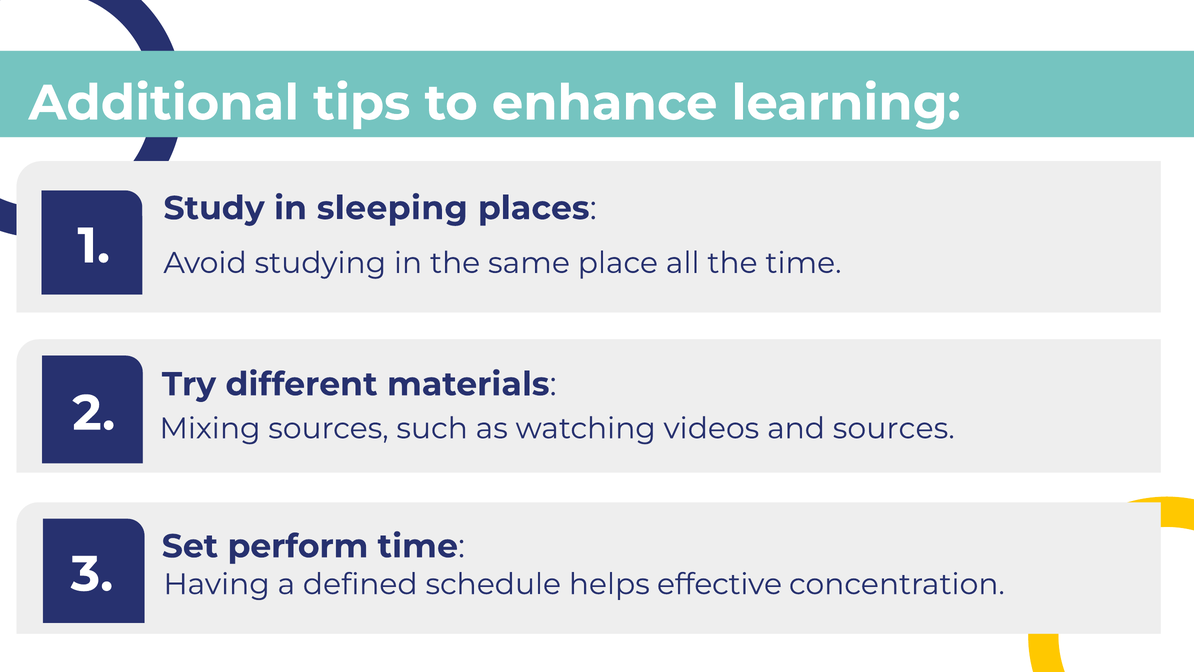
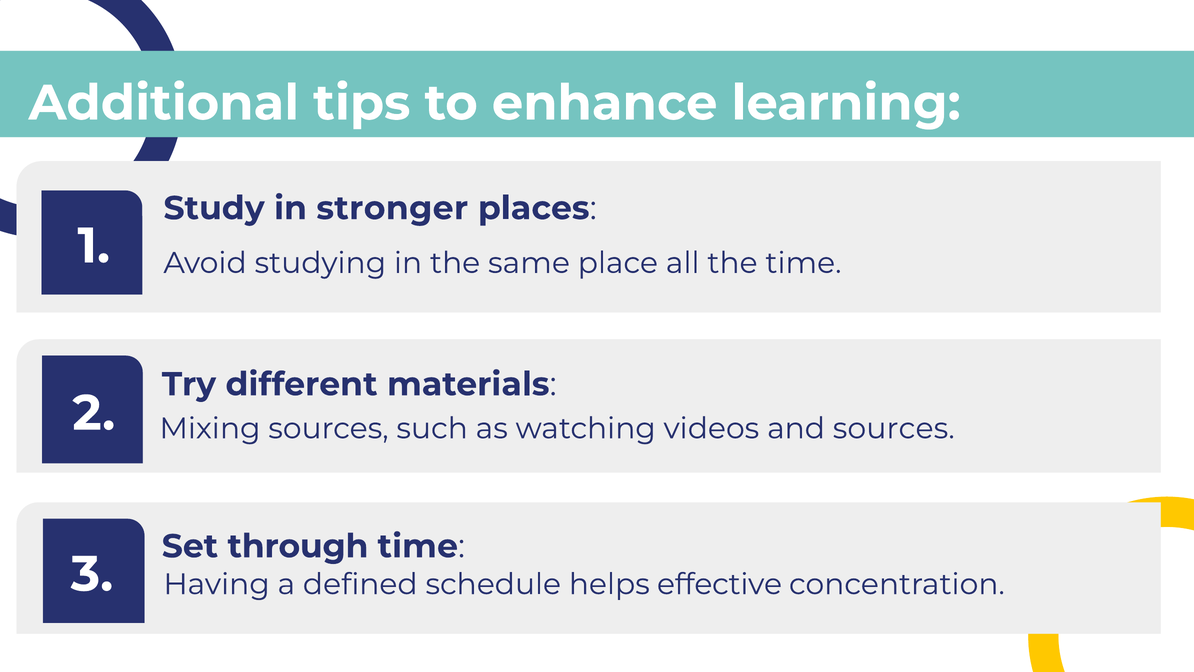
sleeping: sleeping -> stronger
perform: perform -> through
